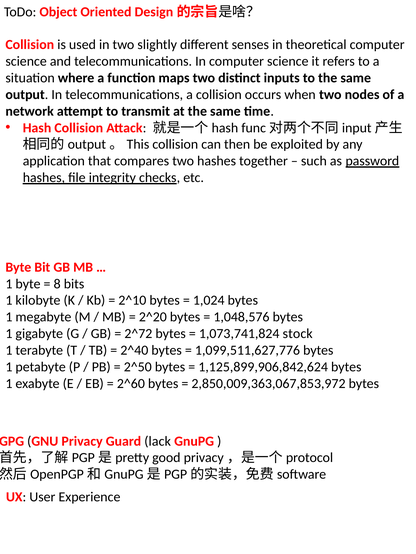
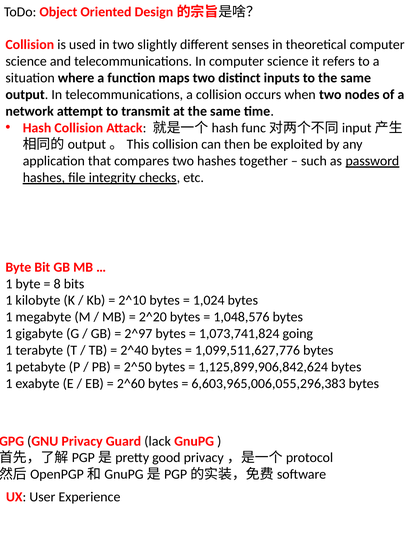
2^72: 2^72 -> 2^97
stock: stock -> going
2,850,009,363,067,853,972: 2,850,009,363,067,853,972 -> 6,603,965,006,055,296,383
